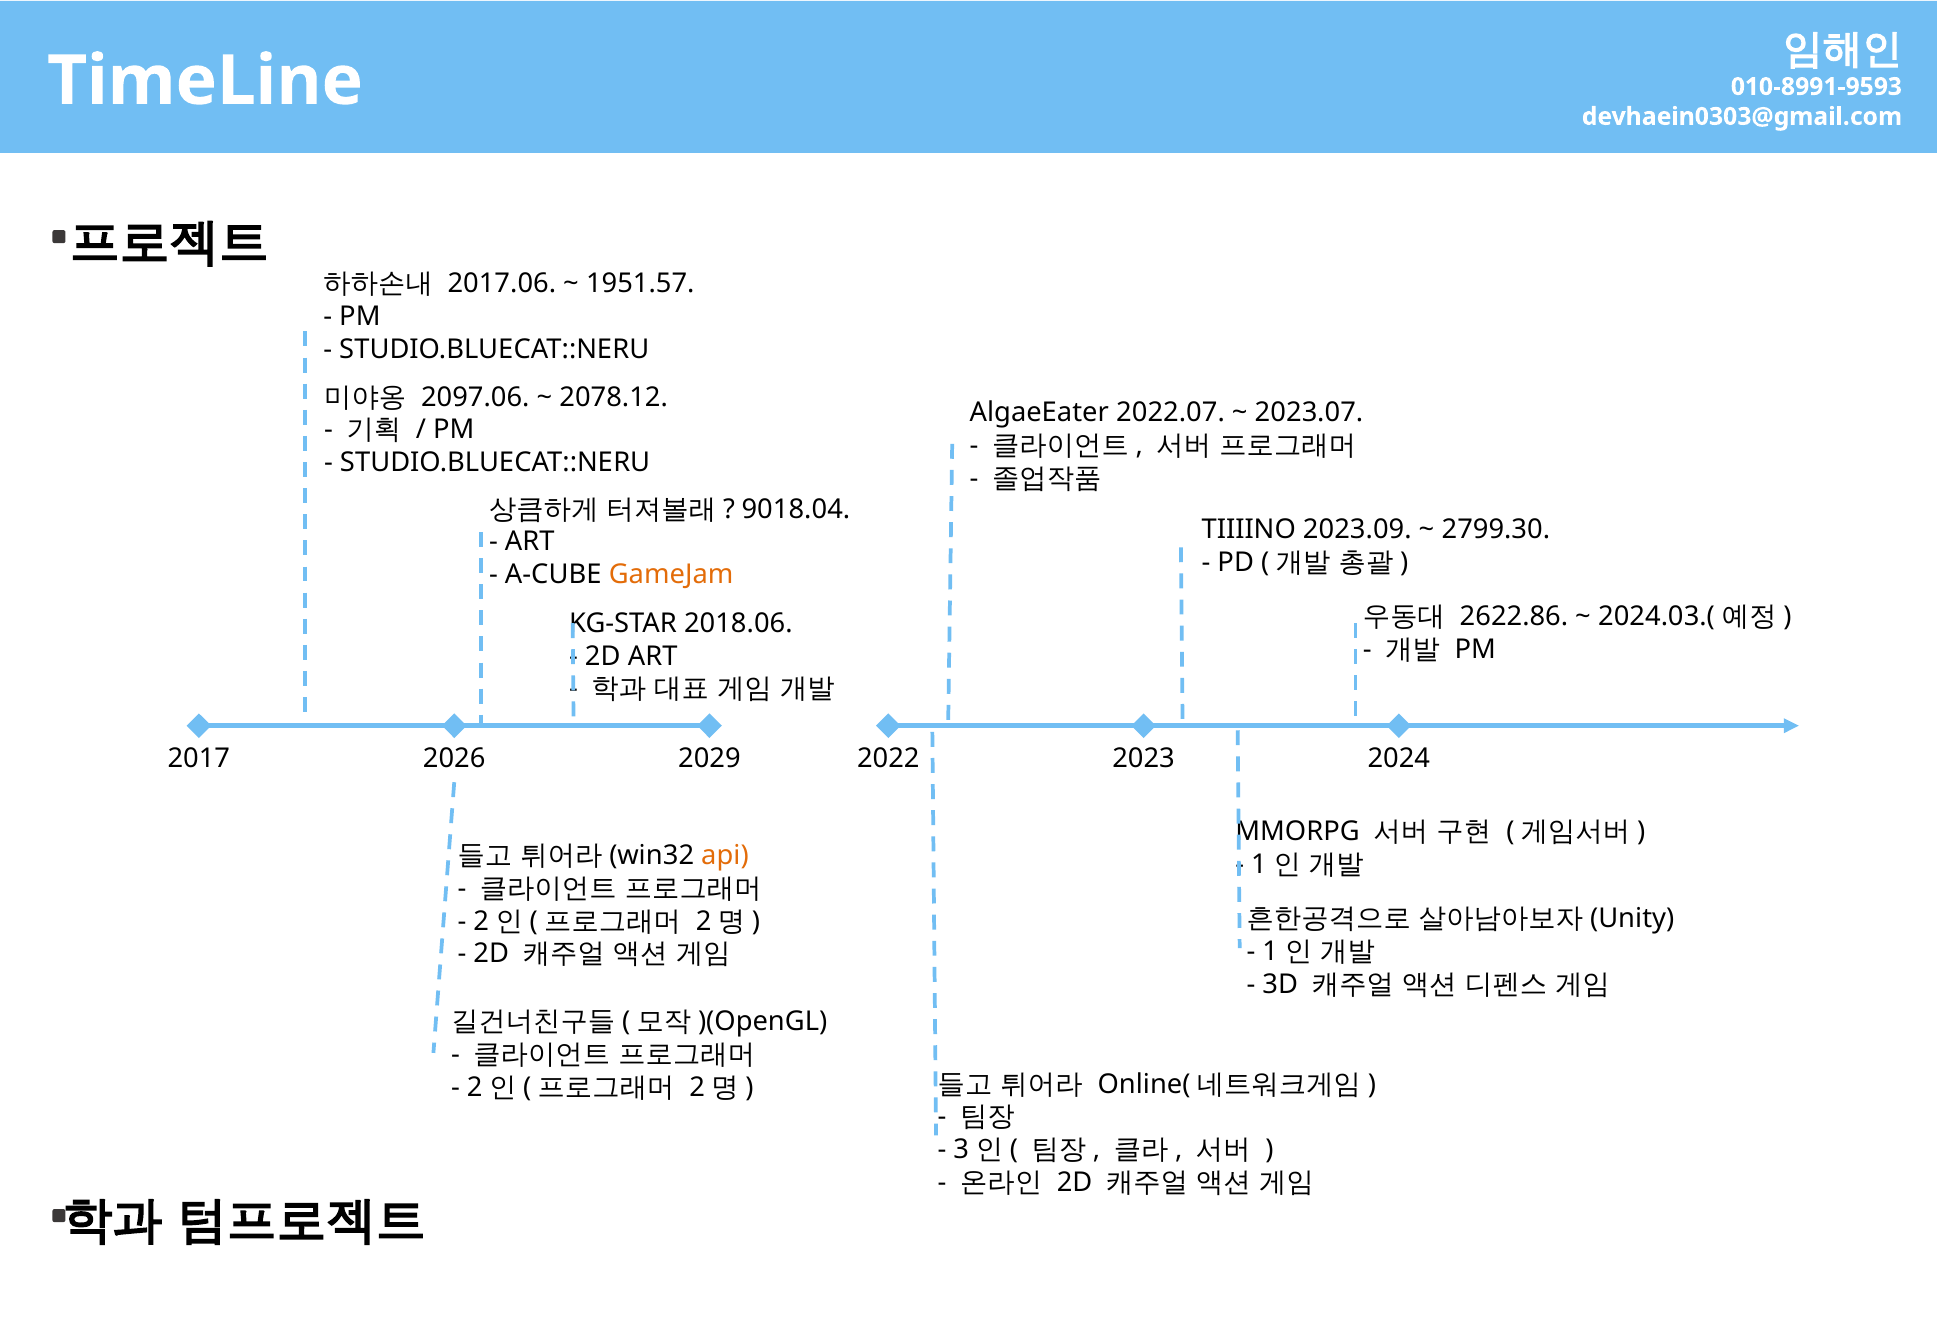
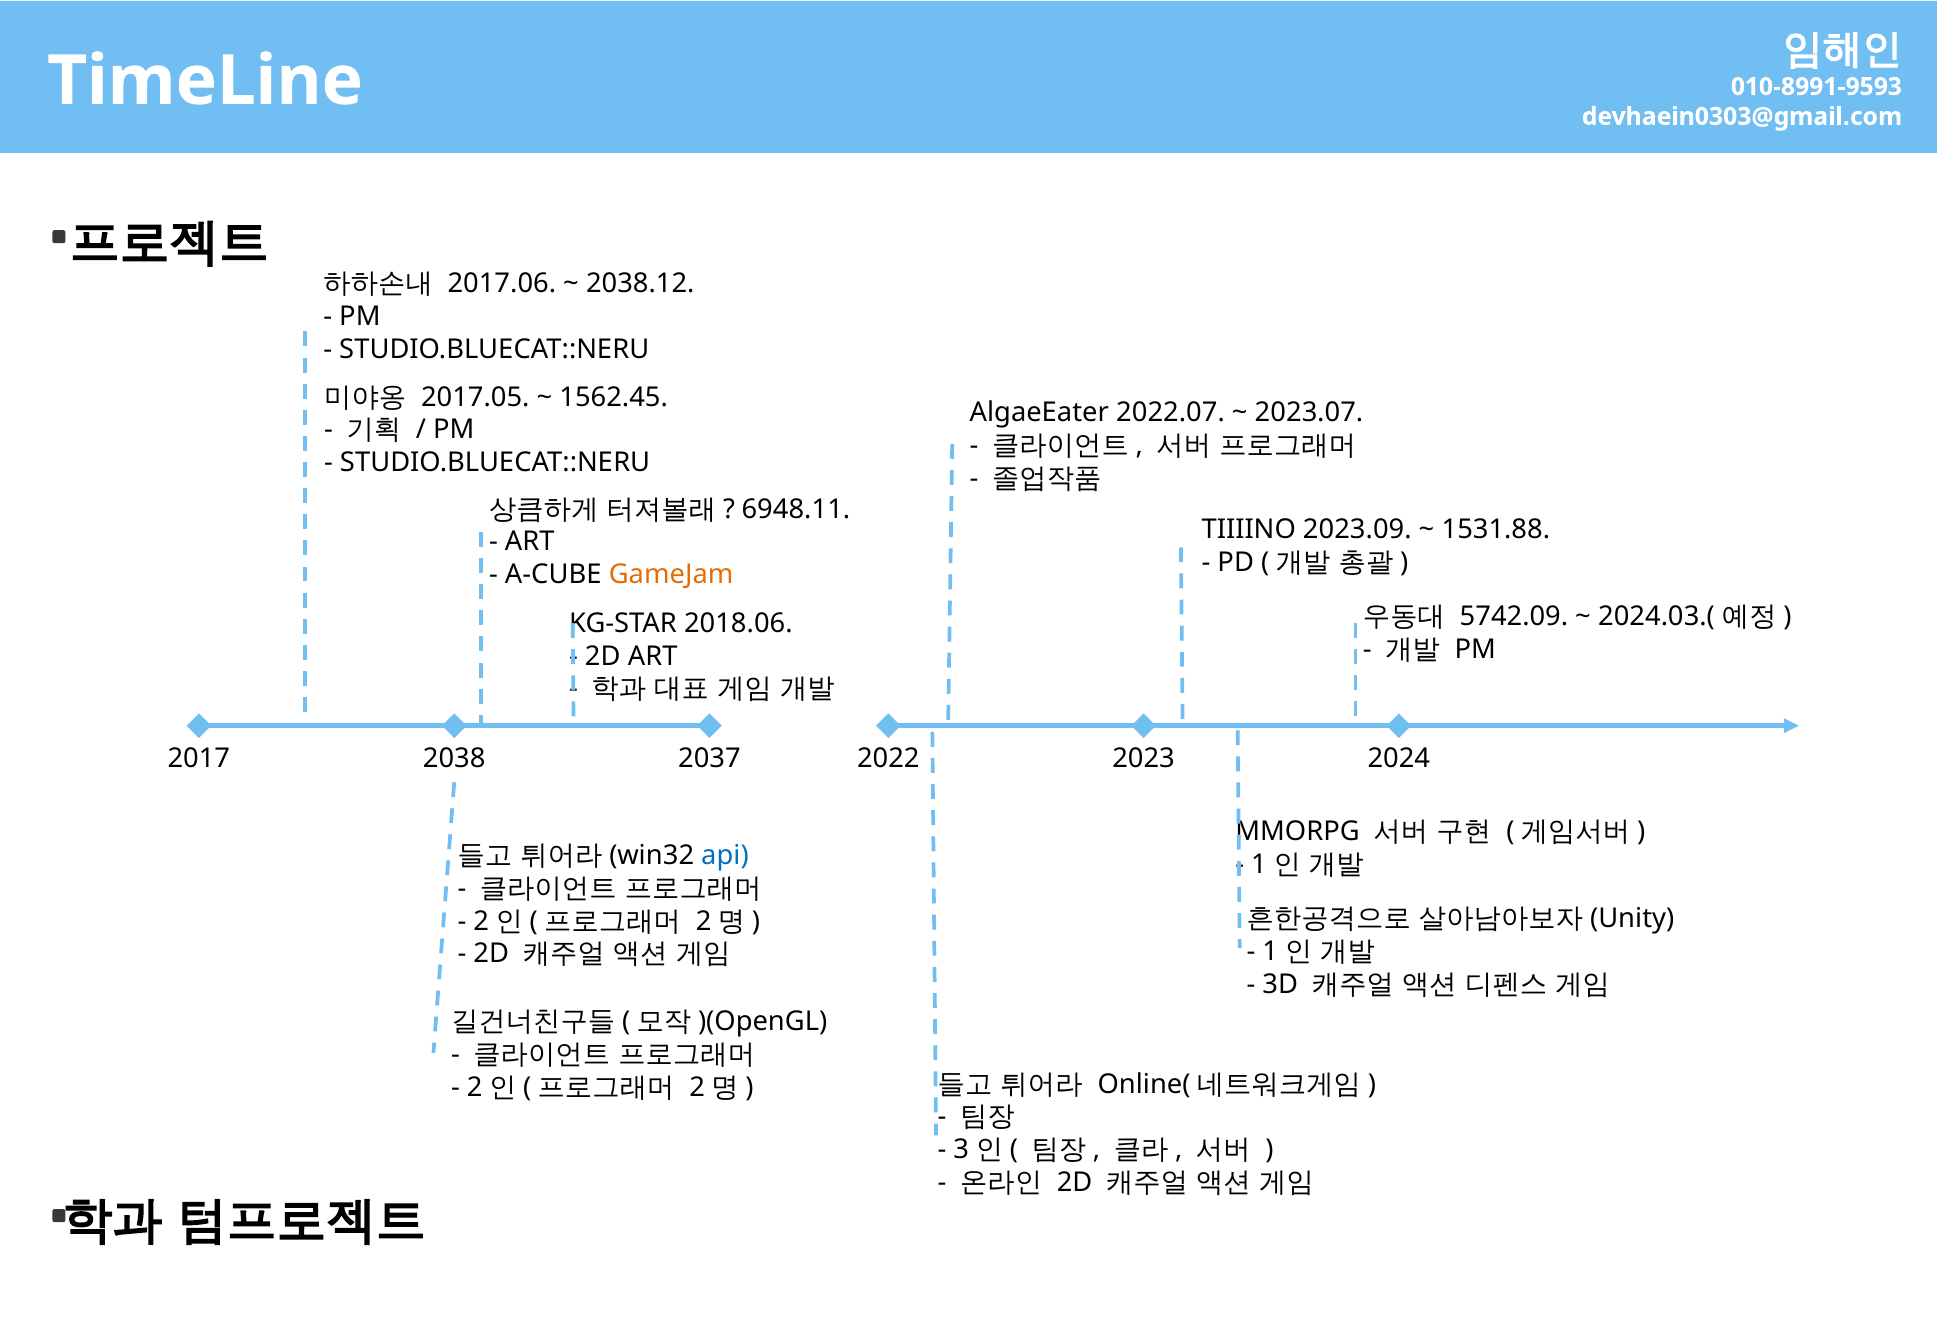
1951.57: 1951.57 -> 2038.12
2097.06: 2097.06 -> 2017.05
2078.12: 2078.12 -> 1562.45
9018.04: 9018.04 -> 6948.11
2799.30: 2799.30 -> 1531.88
2622.86: 2622.86 -> 5742.09
2026: 2026 -> 2038
2029: 2029 -> 2037
api colour: orange -> blue
